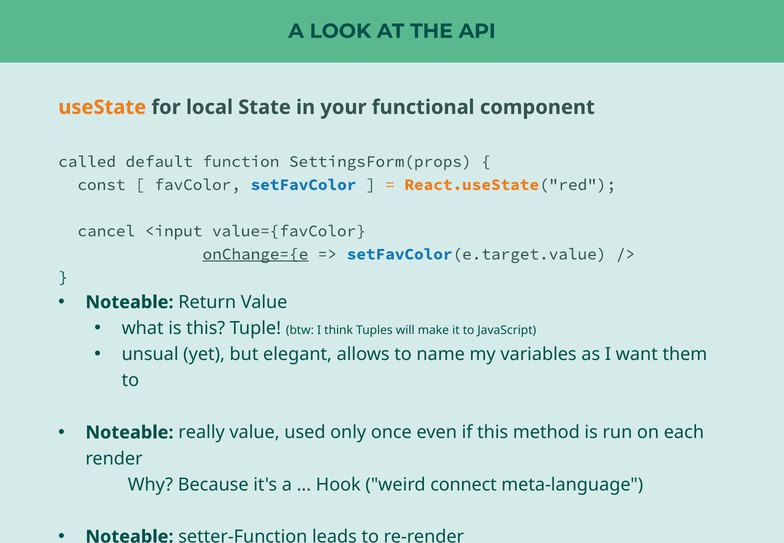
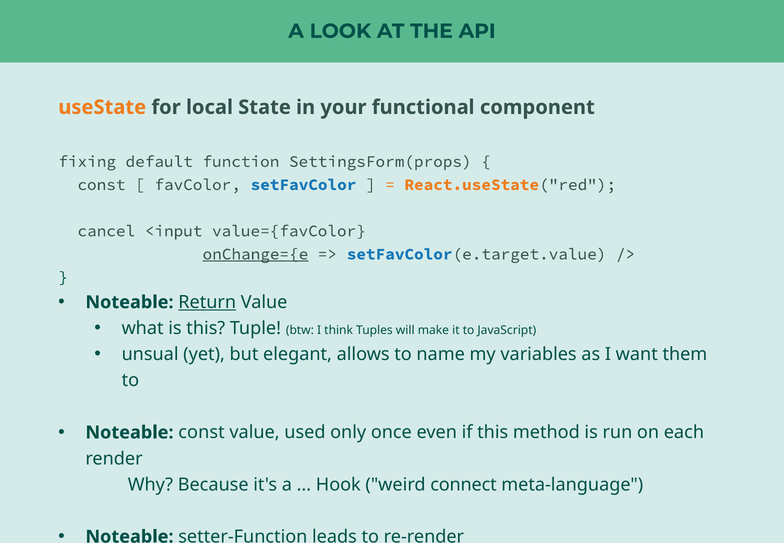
called: called -> fixing
Return underline: none -> present
Noteable really: really -> const
